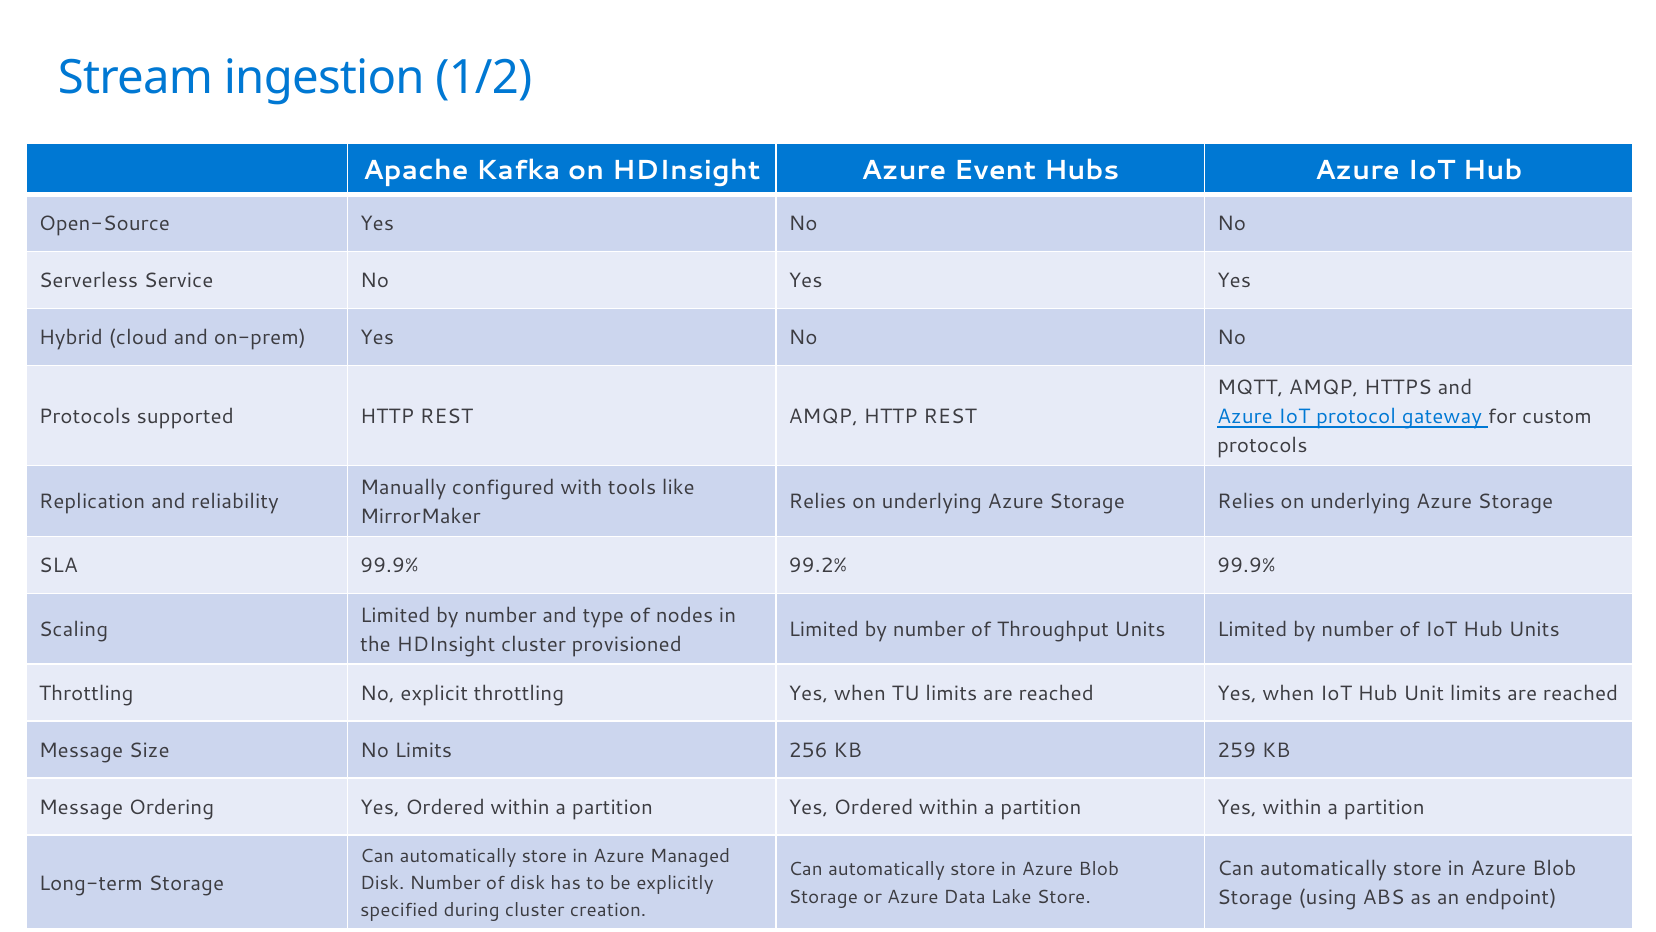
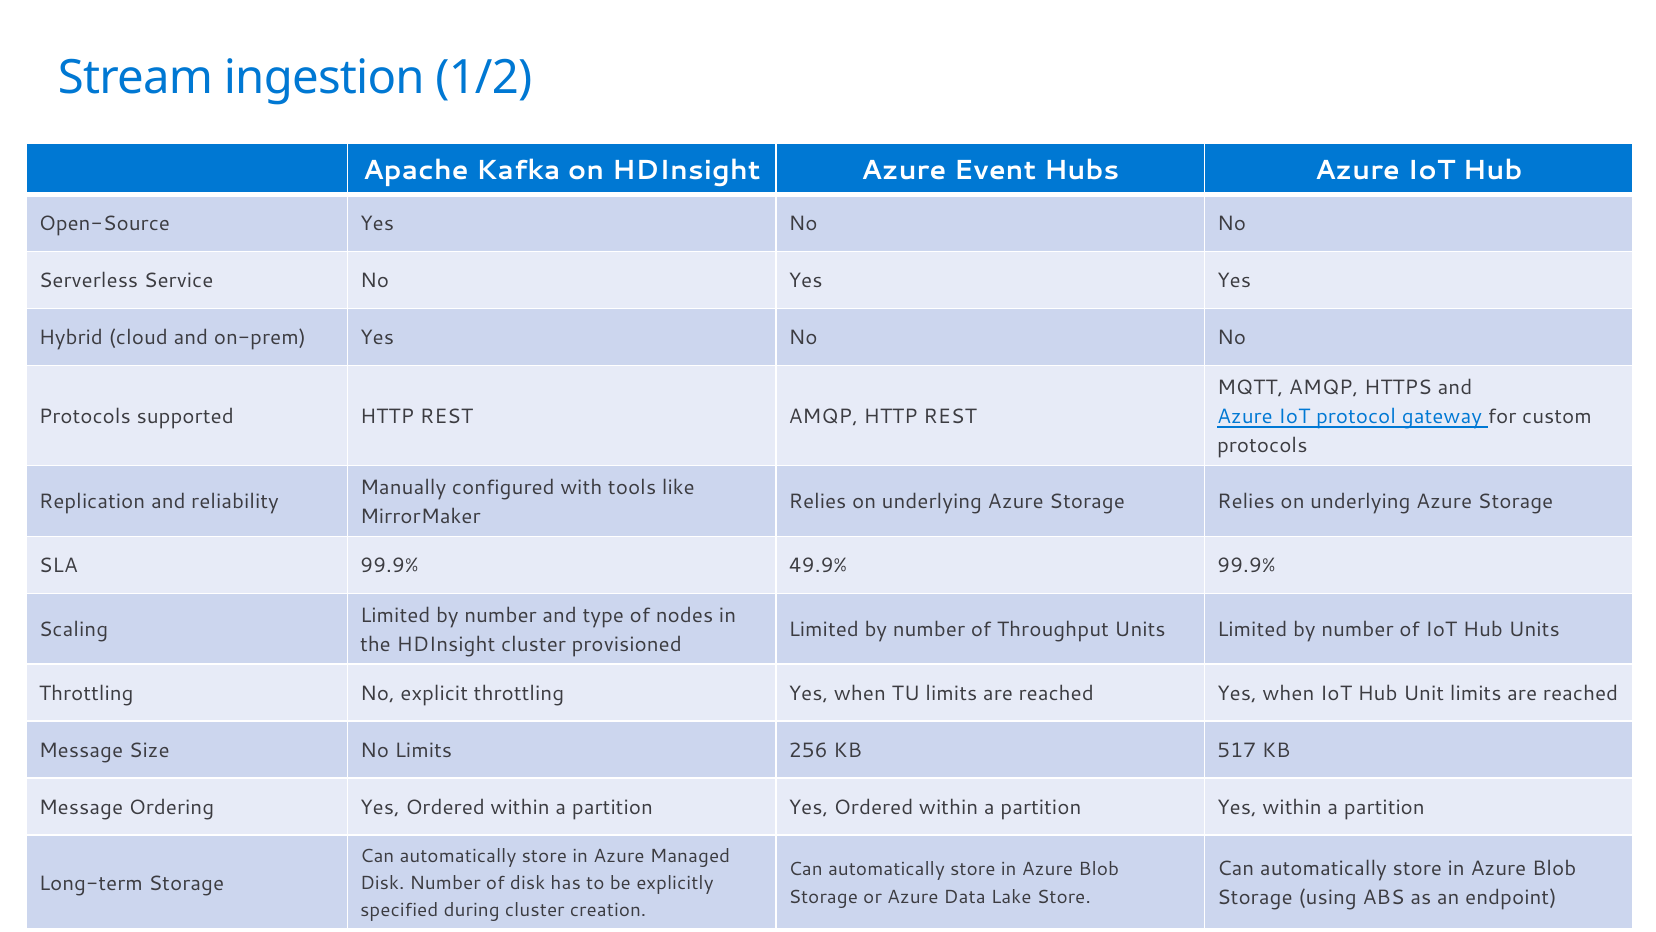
99.2%: 99.2% -> 49.9%
259: 259 -> 517
